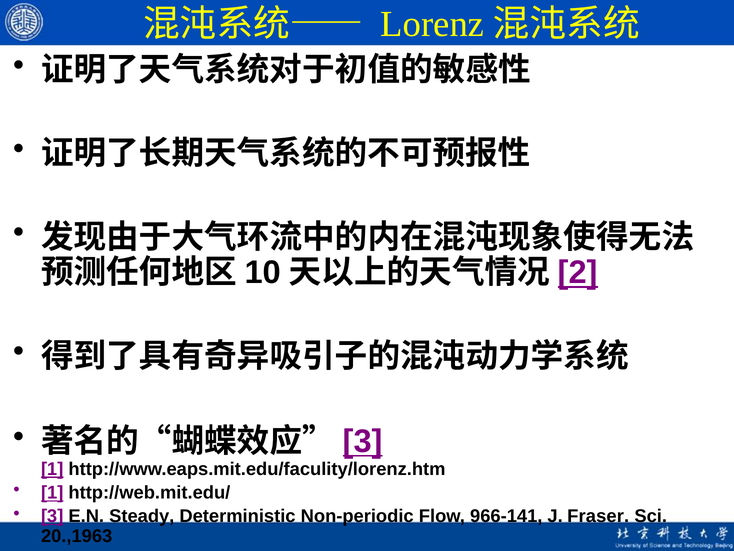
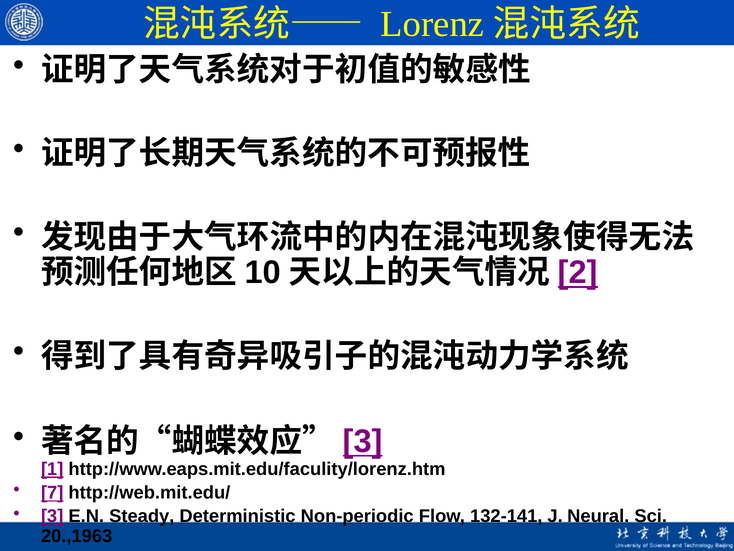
1 at (52, 492): 1 -> 7
966-141: 966-141 -> 132-141
Fraser: Fraser -> Neural
